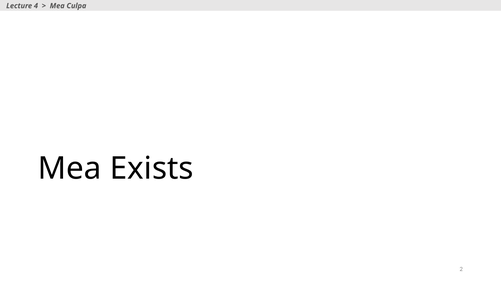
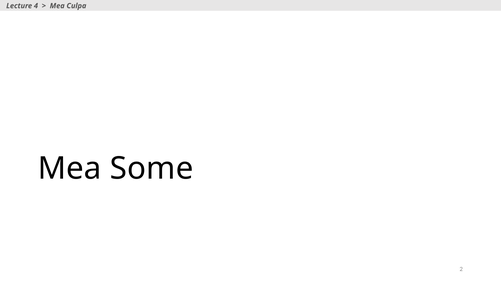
Exists: Exists -> Some
